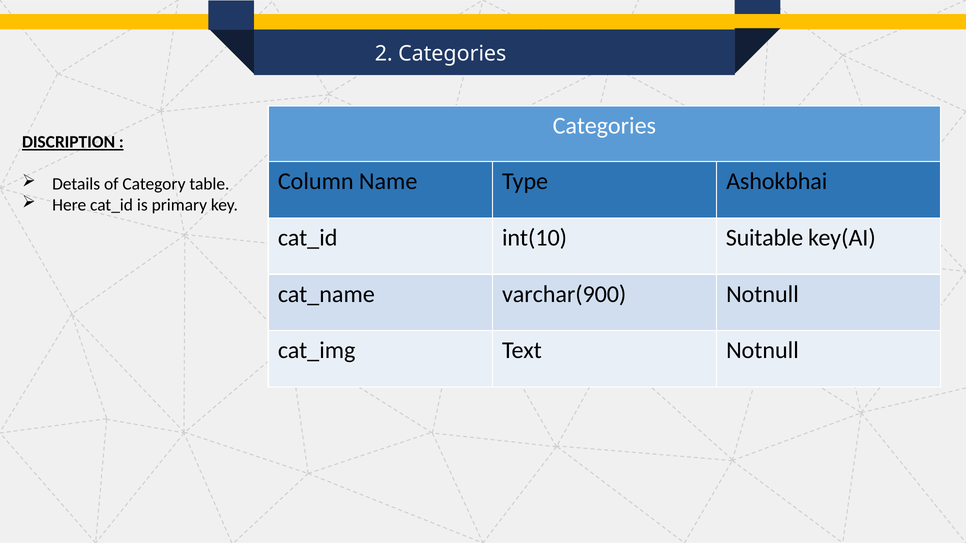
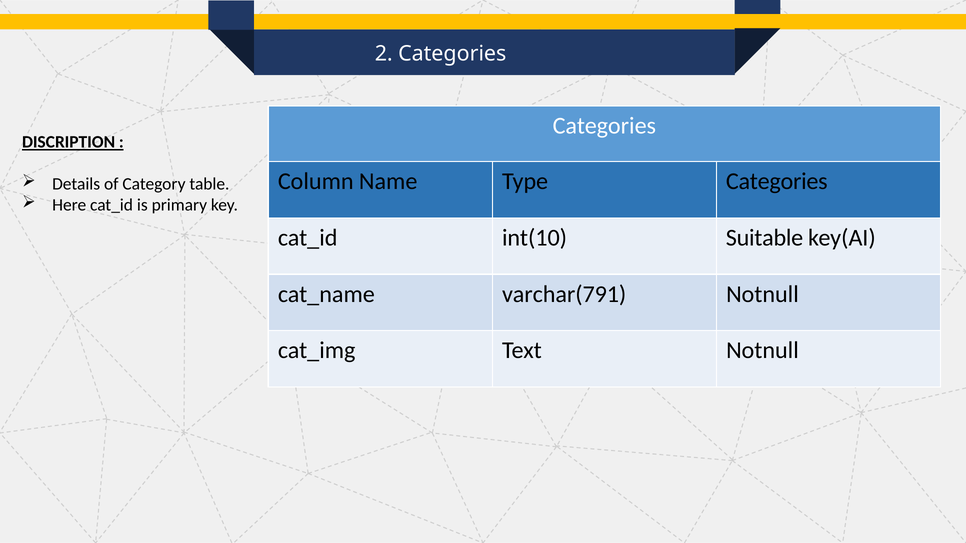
Type Ashokbhai: Ashokbhai -> Categories
varchar(900: varchar(900 -> varchar(791
